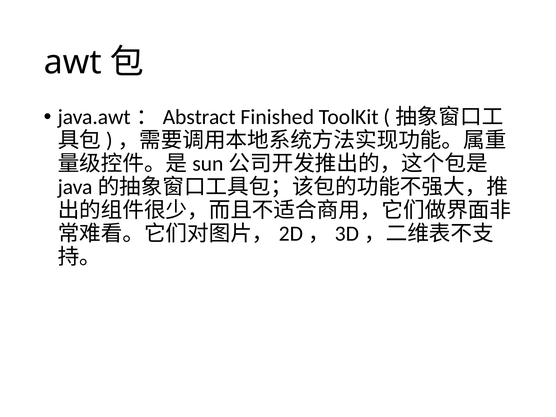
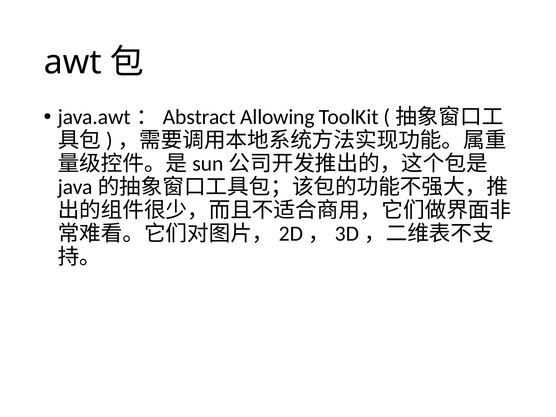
Finished: Finished -> Allowing
